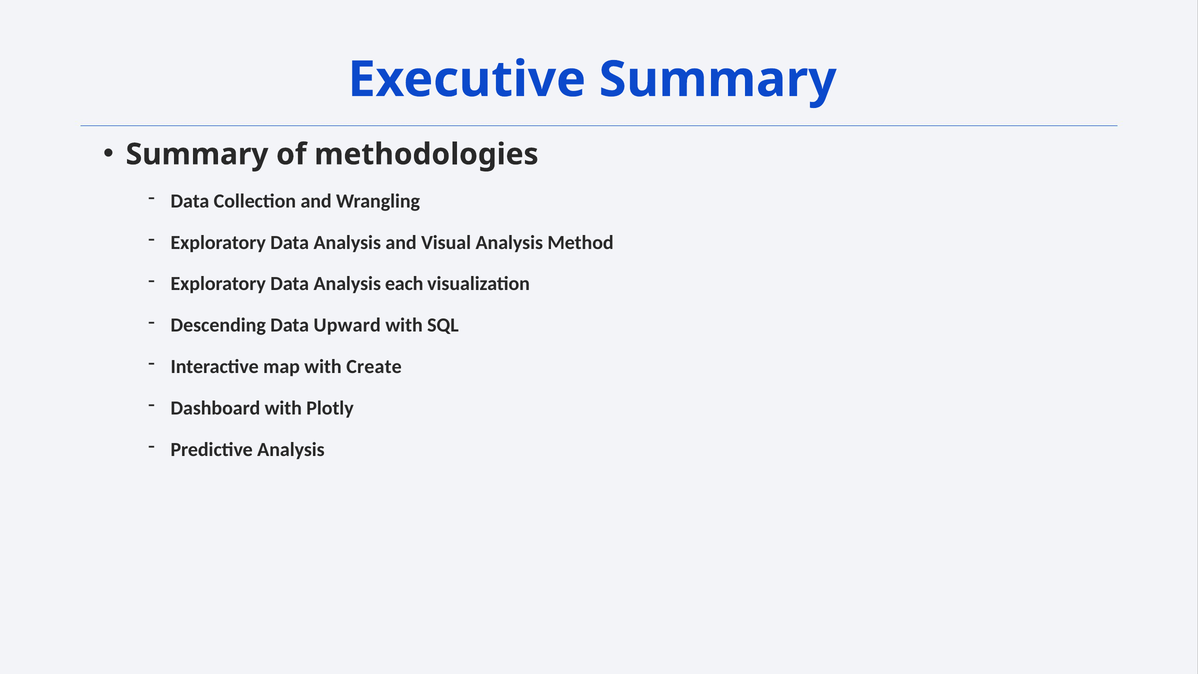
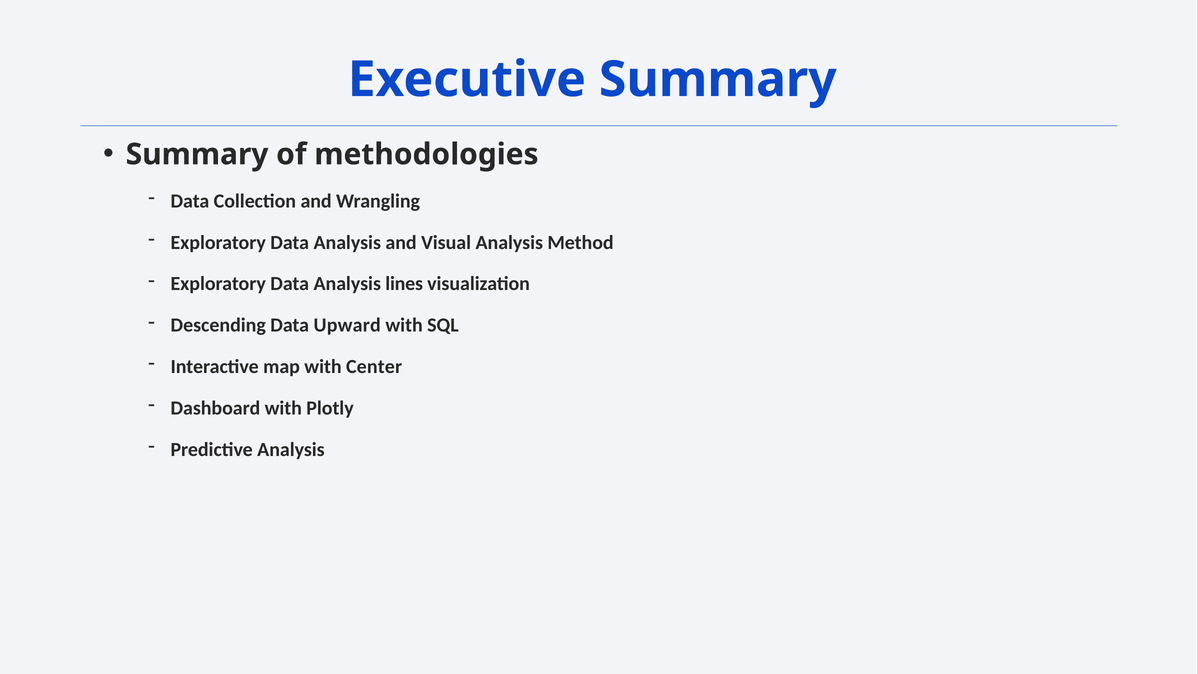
each: each -> lines
Create: Create -> Center
